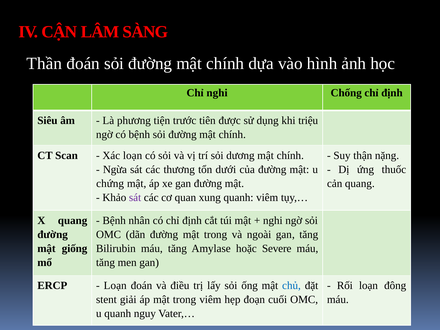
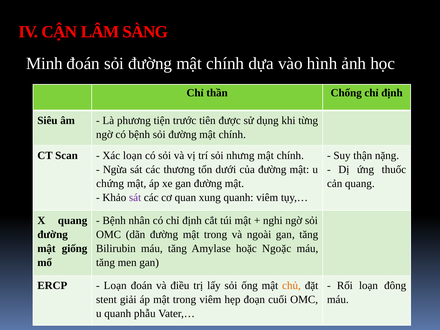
Thần: Thần -> Minh
Chỉ nghi: nghi -> thần
triệu: triệu -> từng
dương: dương -> nhưng
Severe: Severe -> Ngoặc
chủ colour: blue -> orange
nguy: nguy -> phẫu
